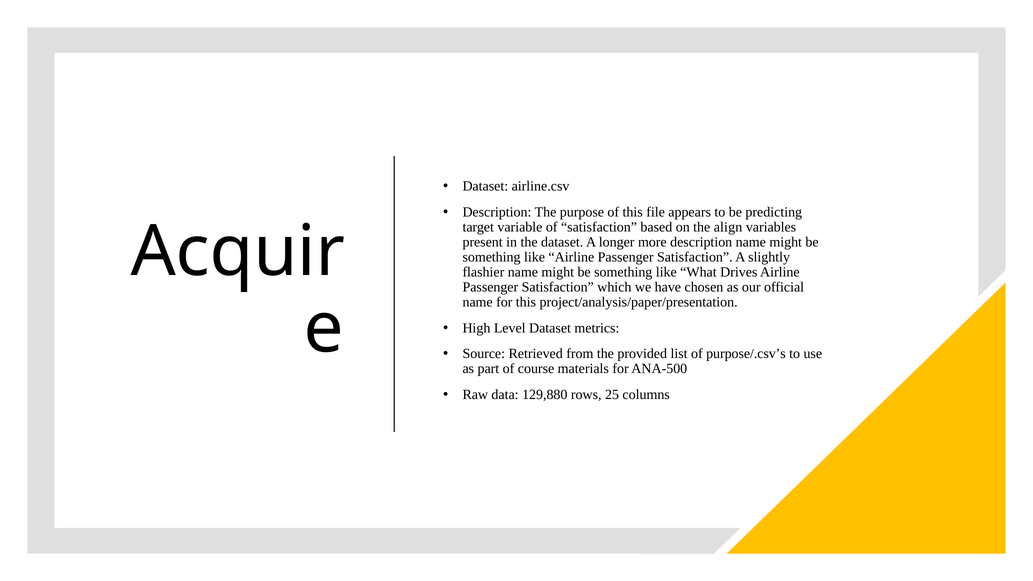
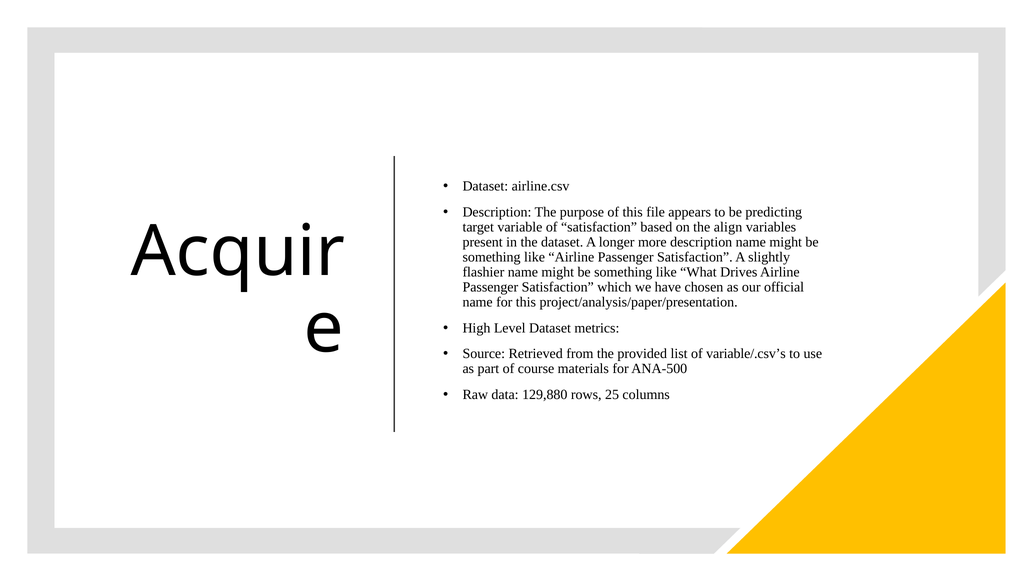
purpose/.csv’s: purpose/.csv’s -> variable/.csv’s
